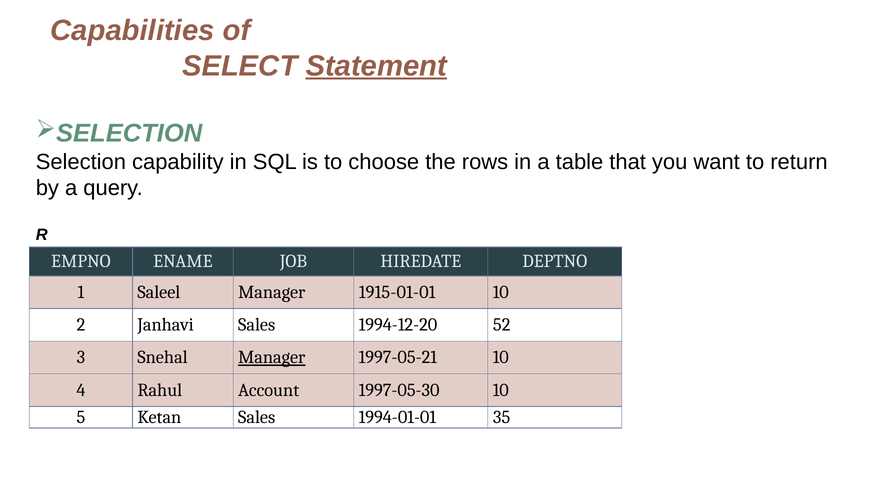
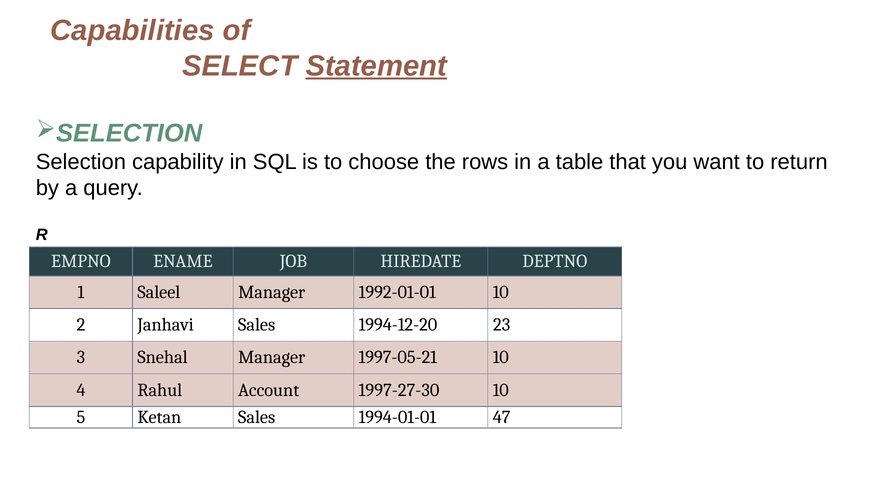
1915-01-01: 1915-01-01 -> 1992-01-01
52: 52 -> 23
Manager at (272, 357) underline: present -> none
1997-05-30: 1997-05-30 -> 1997-27-30
35: 35 -> 47
